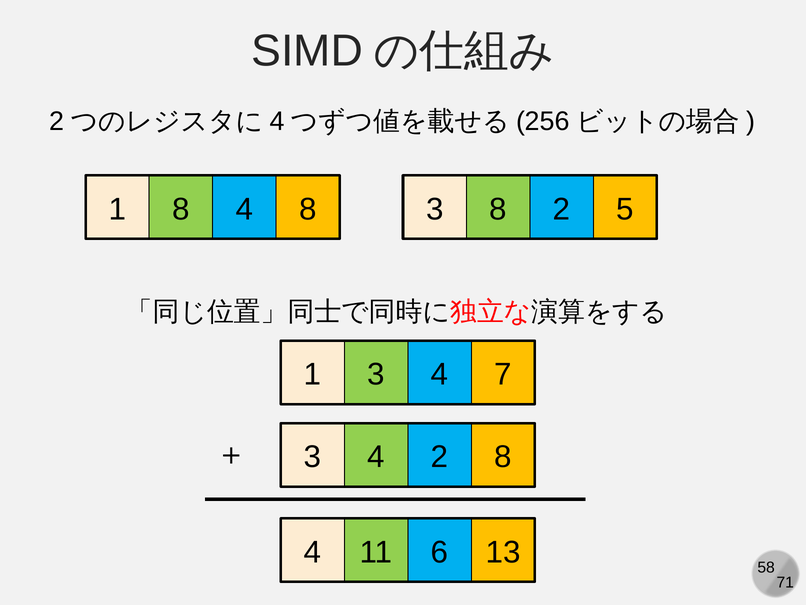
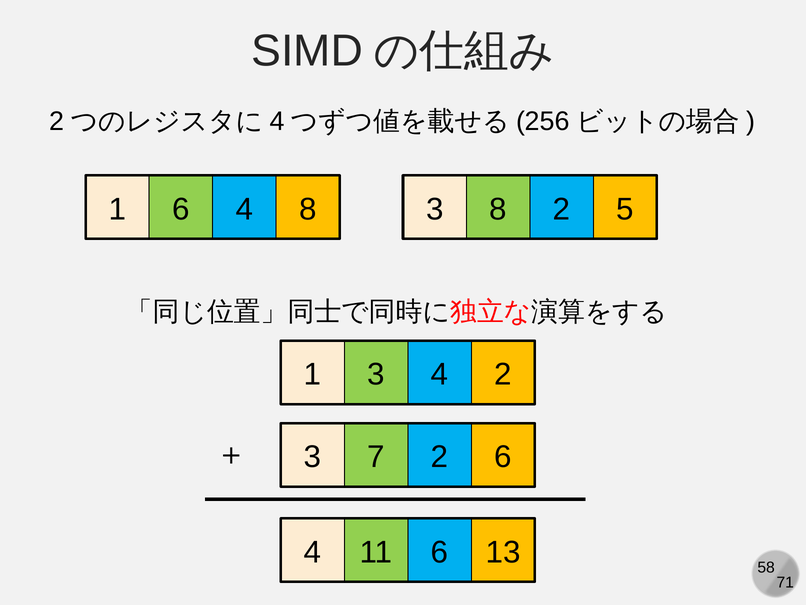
1 8: 8 -> 6
4 7: 7 -> 2
4 at (376, 457): 4 -> 7
2 8: 8 -> 6
